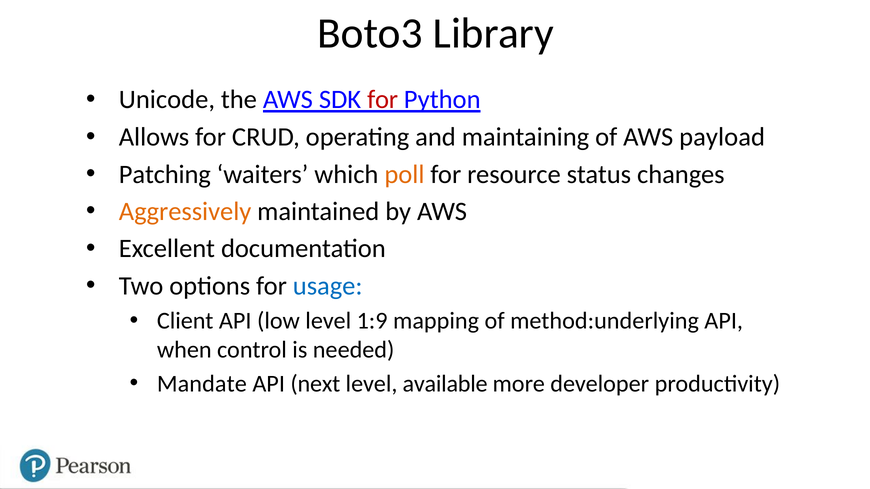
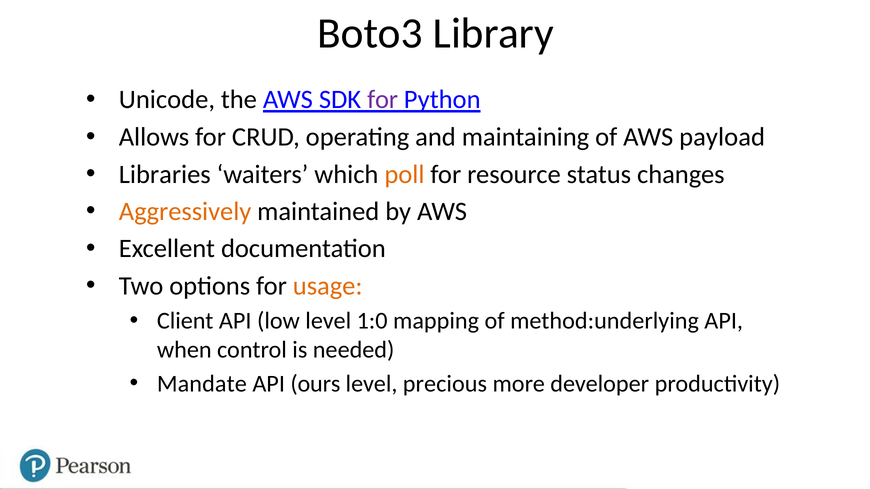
for at (383, 100) colour: red -> purple
Patching: Patching -> Libraries
usage colour: blue -> orange
1:9: 1:9 -> 1:0
next: next -> ours
available: available -> precious
